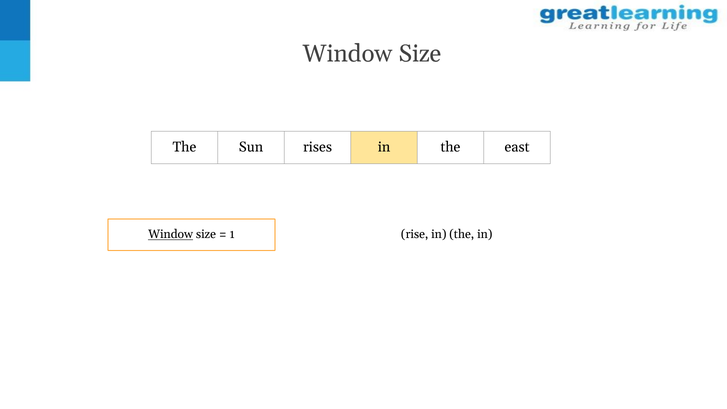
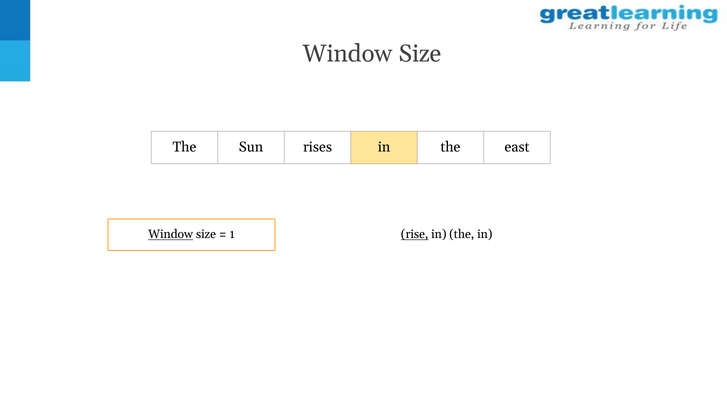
rise underline: none -> present
